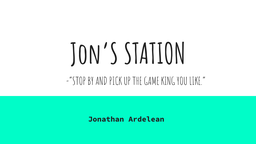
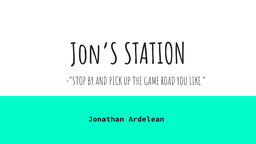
KING: KING -> ROAD
